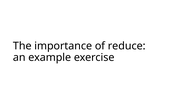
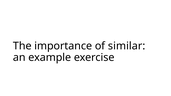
reduce: reduce -> similar
